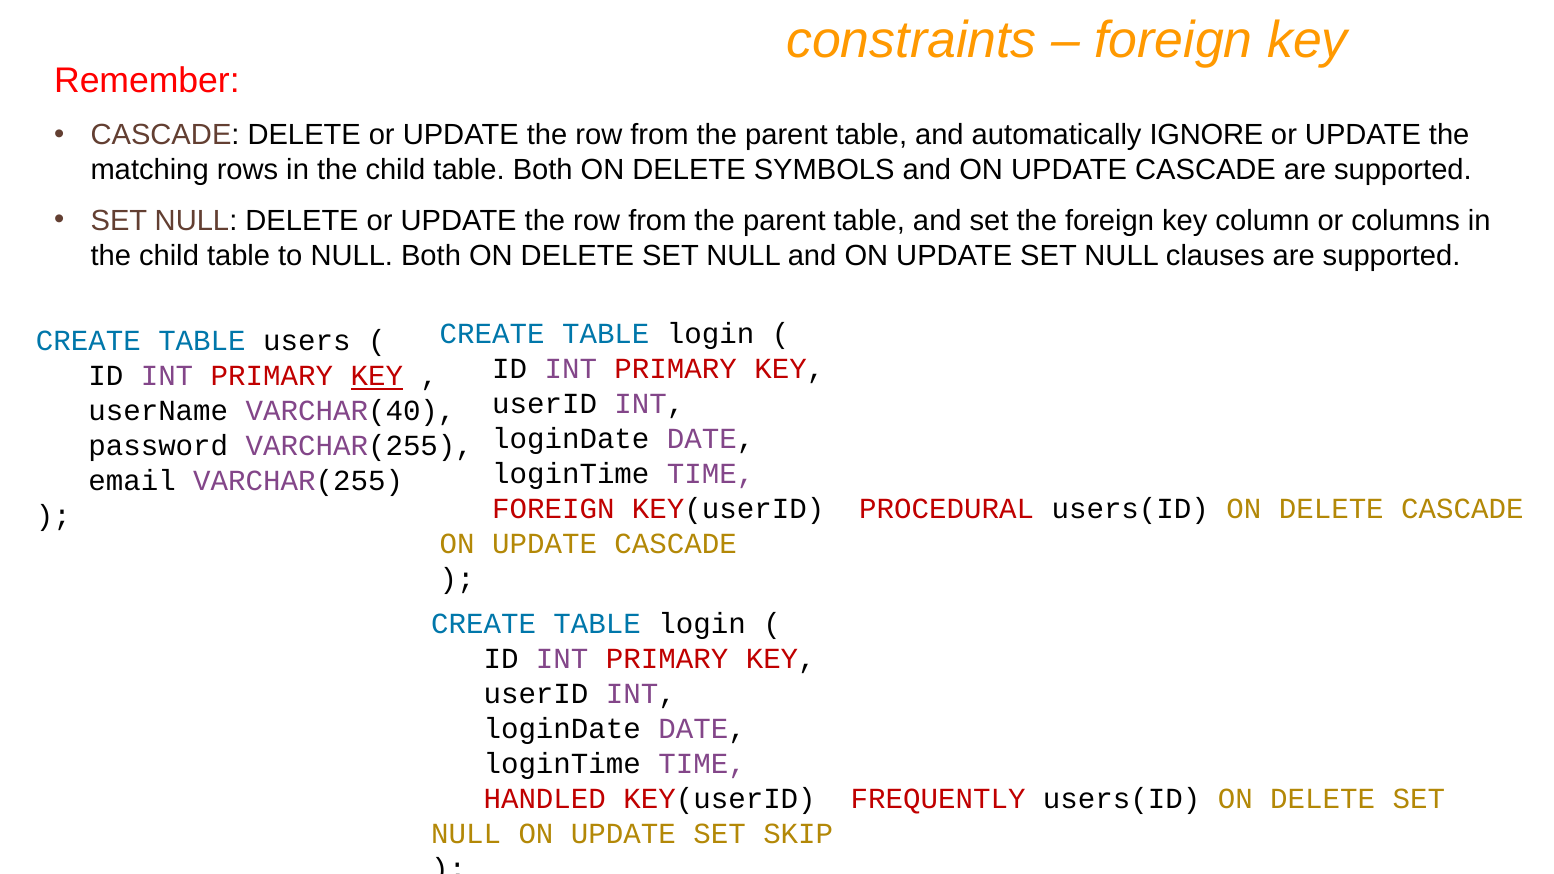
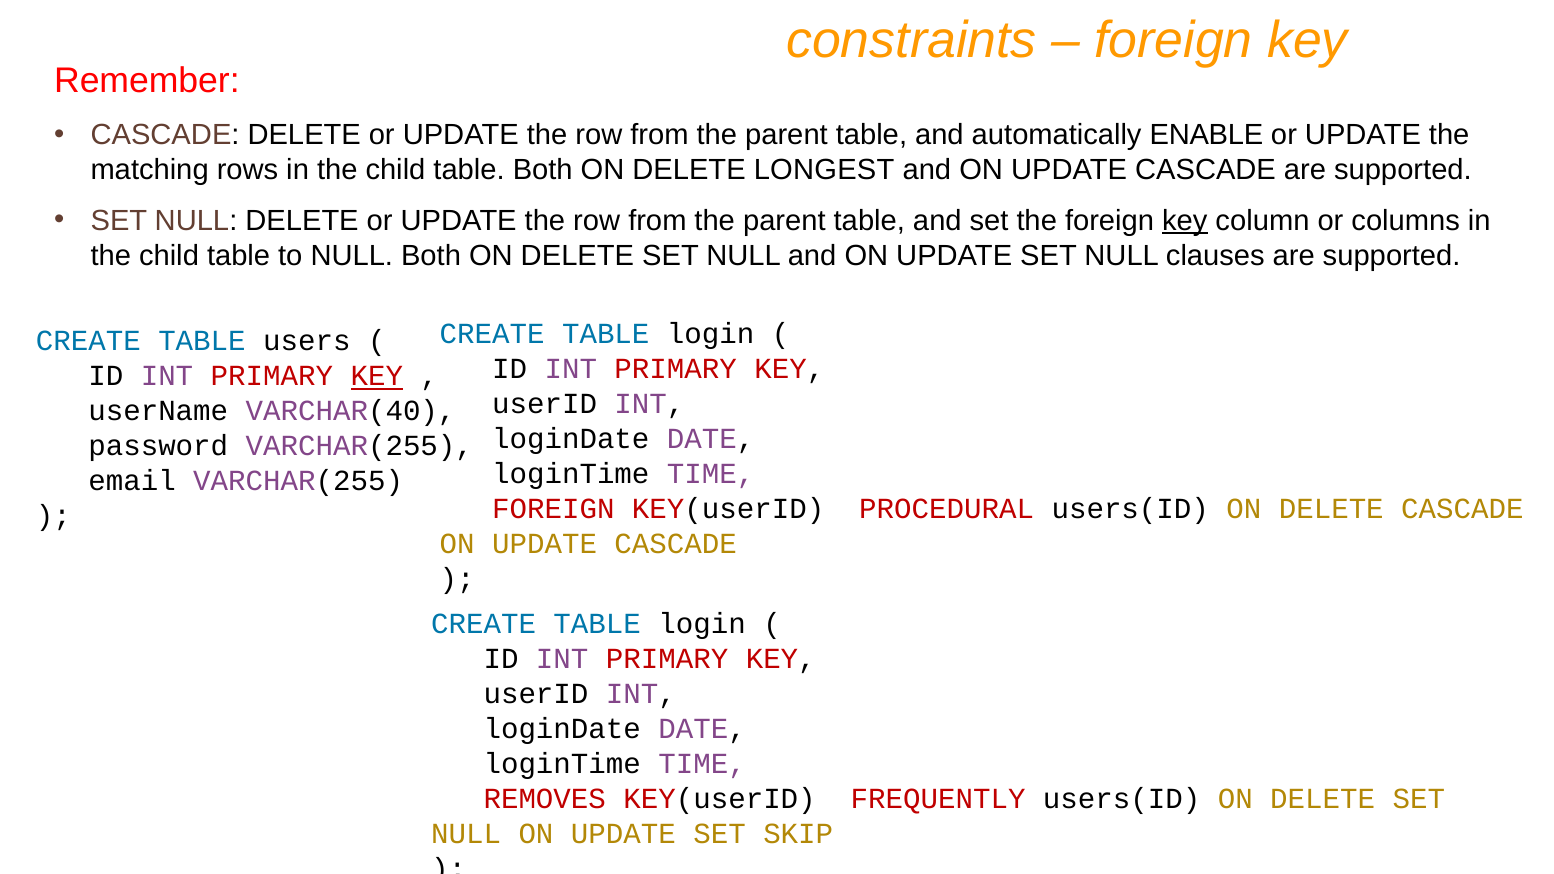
IGNORE: IGNORE -> ENABLE
SYMBOLS: SYMBOLS -> LONGEST
key at (1185, 220) underline: none -> present
HANDLED: HANDLED -> REMOVES
